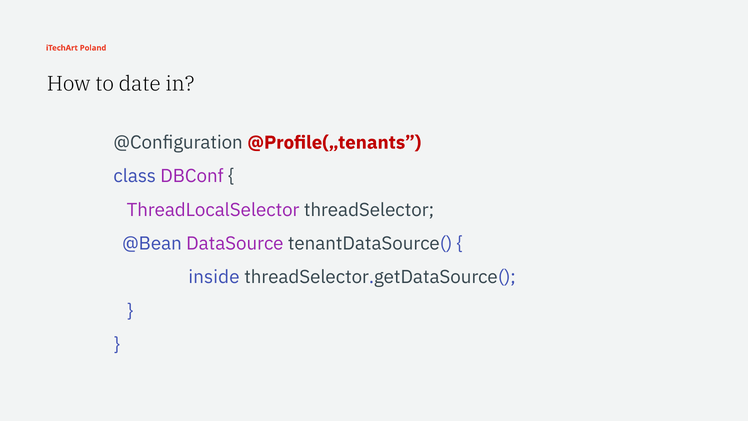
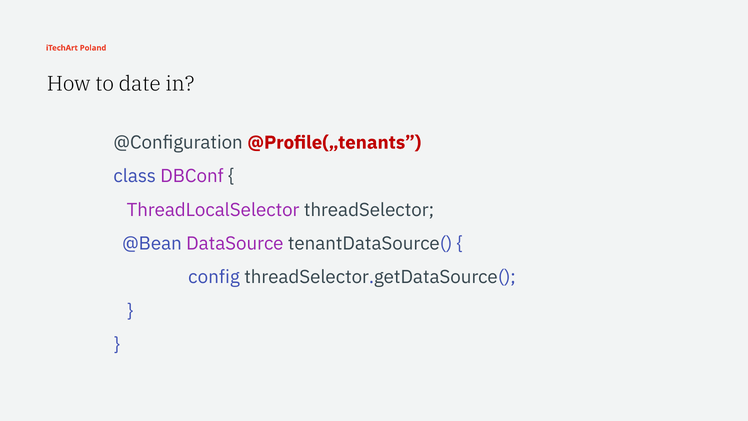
inside: inside -> config
